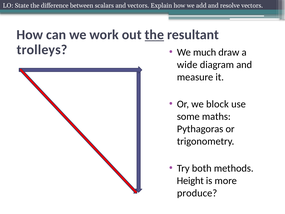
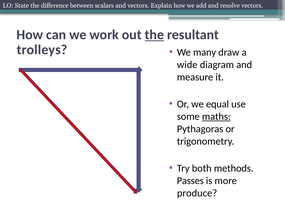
much: much -> many
block: block -> equal
maths underline: none -> present
Height: Height -> Passes
